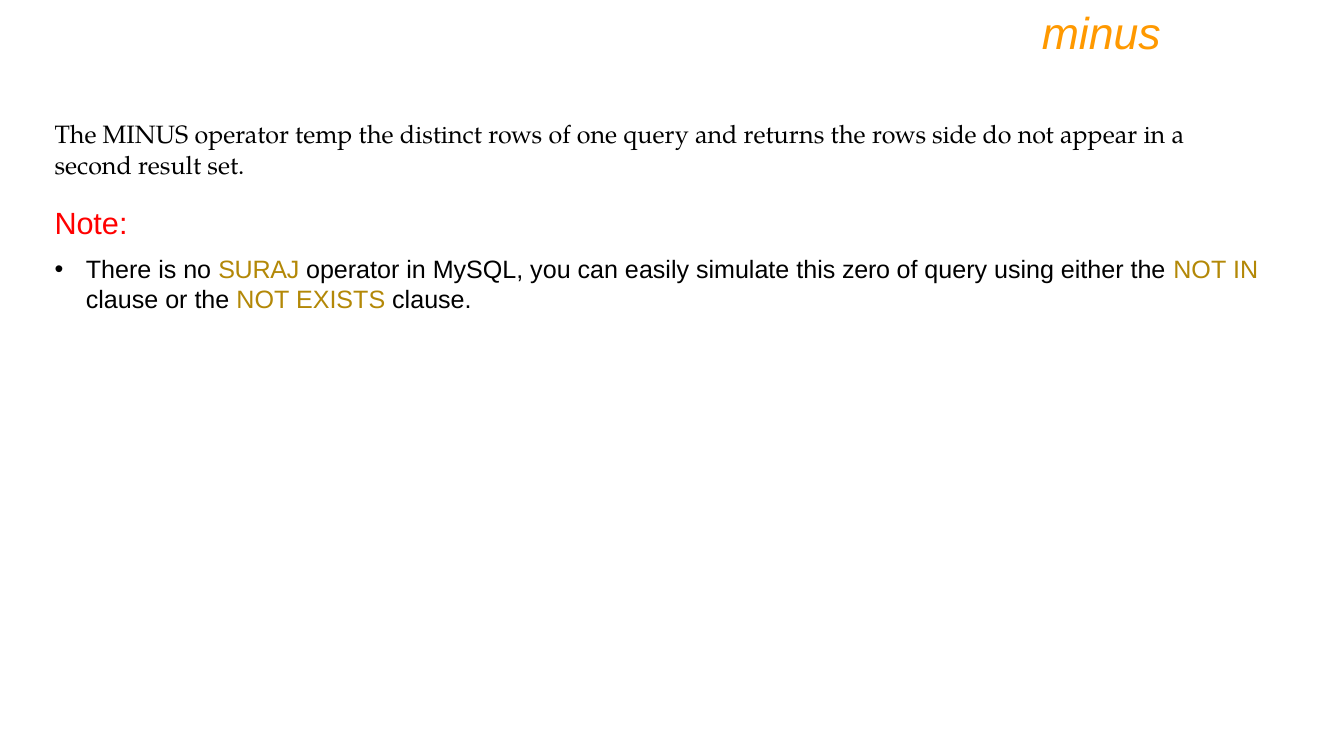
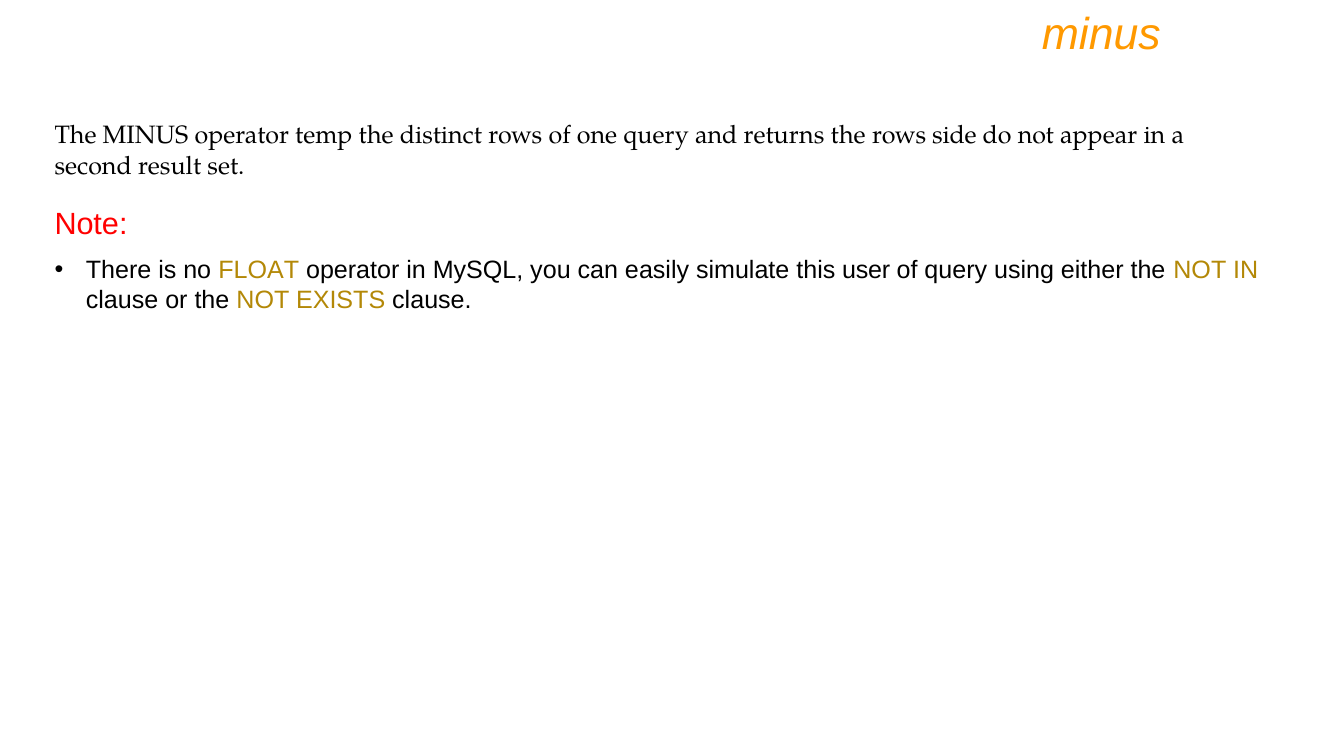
SURAJ: SURAJ -> FLOAT
zero: zero -> user
